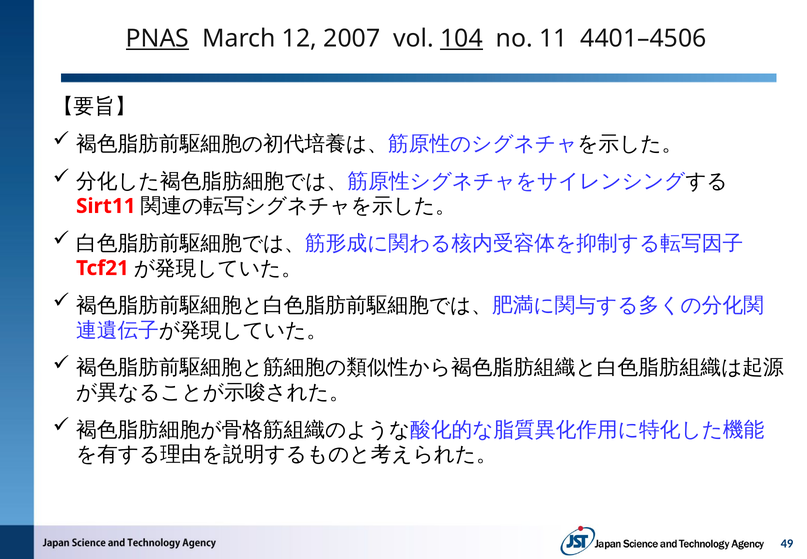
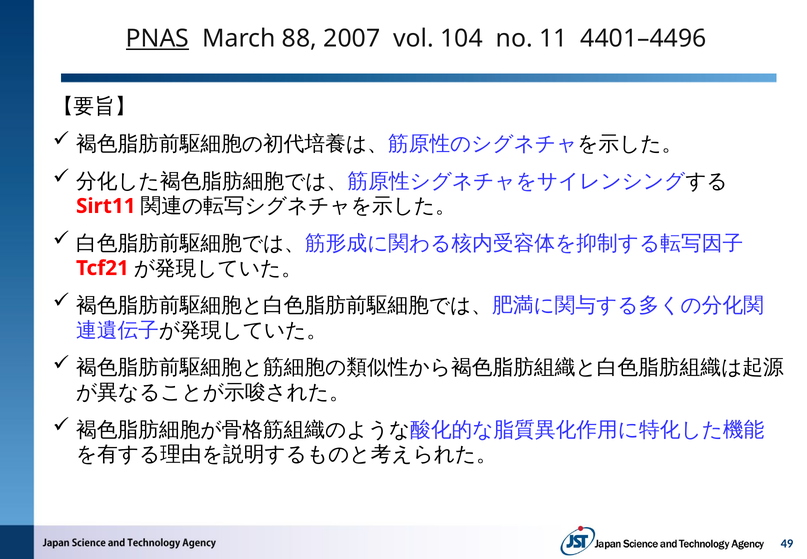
12: 12 -> 88
104 underline: present -> none
4401–4506: 4401–4506 -> 4401–4496
